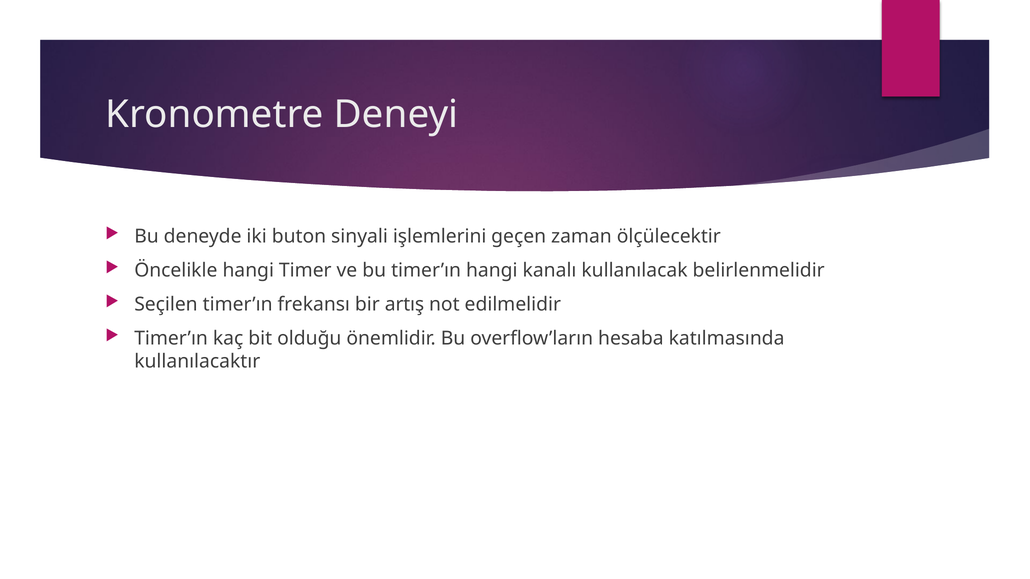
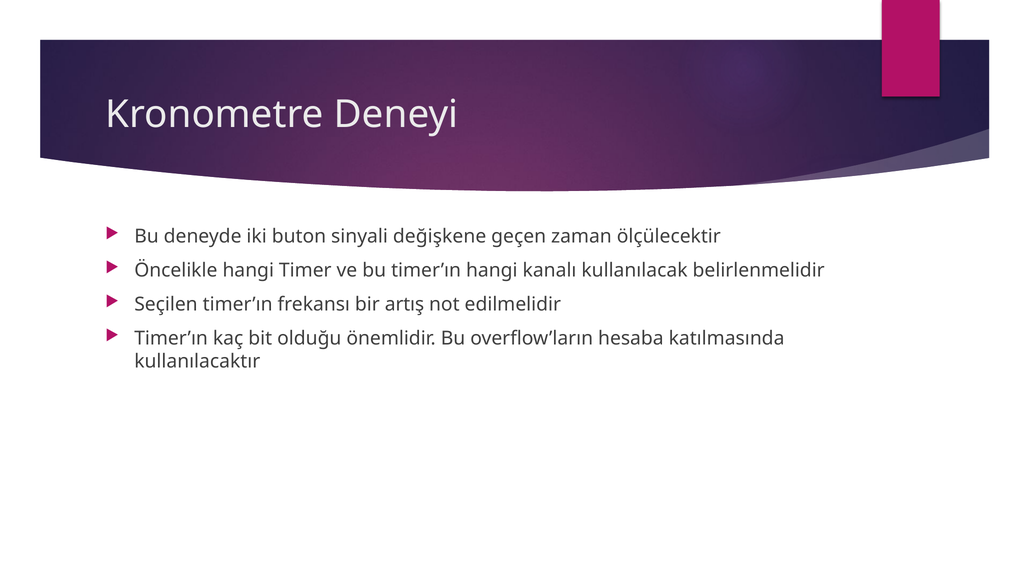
işlemlerini: işlemlerini -> değişkene
